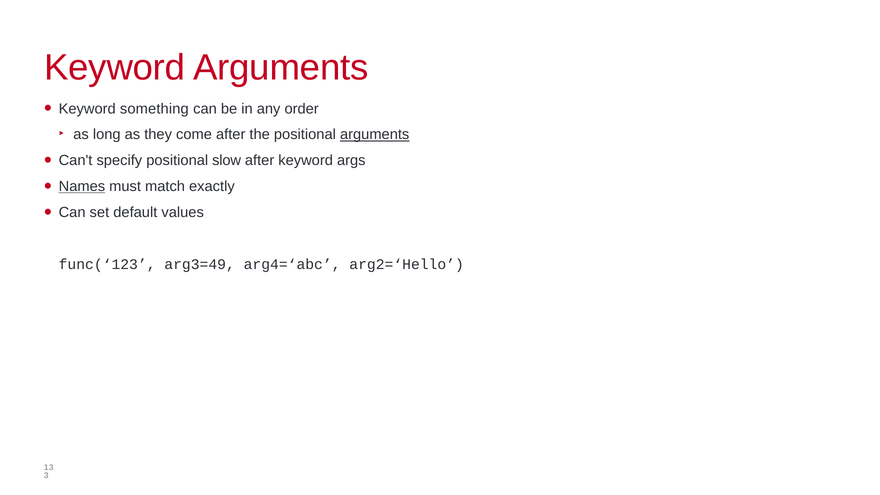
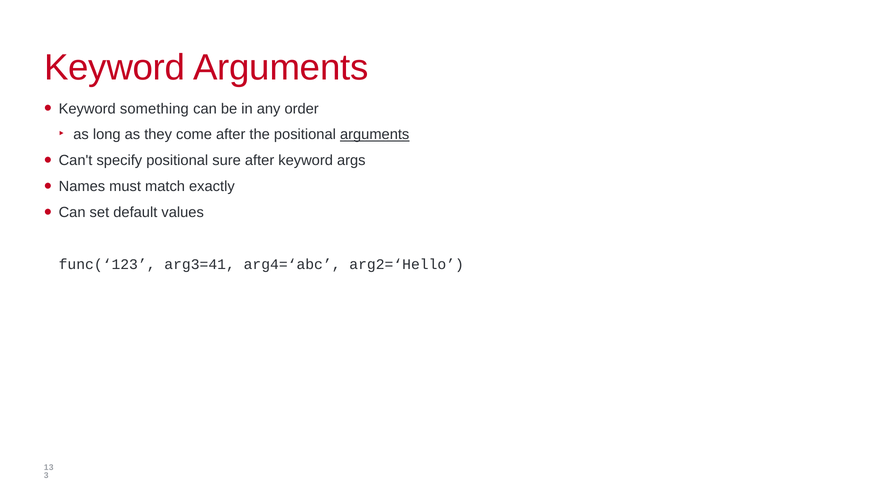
slow: slow -> sure
Names underline: present -> none
arg3=49: arg3=49 -> arg3=41
